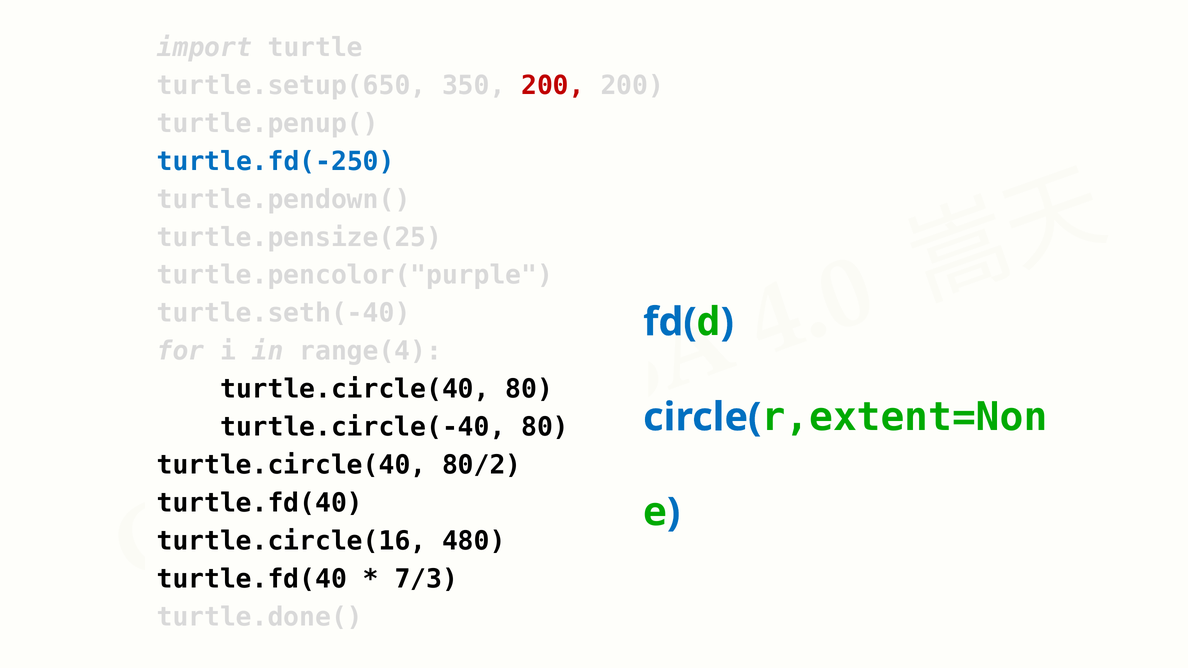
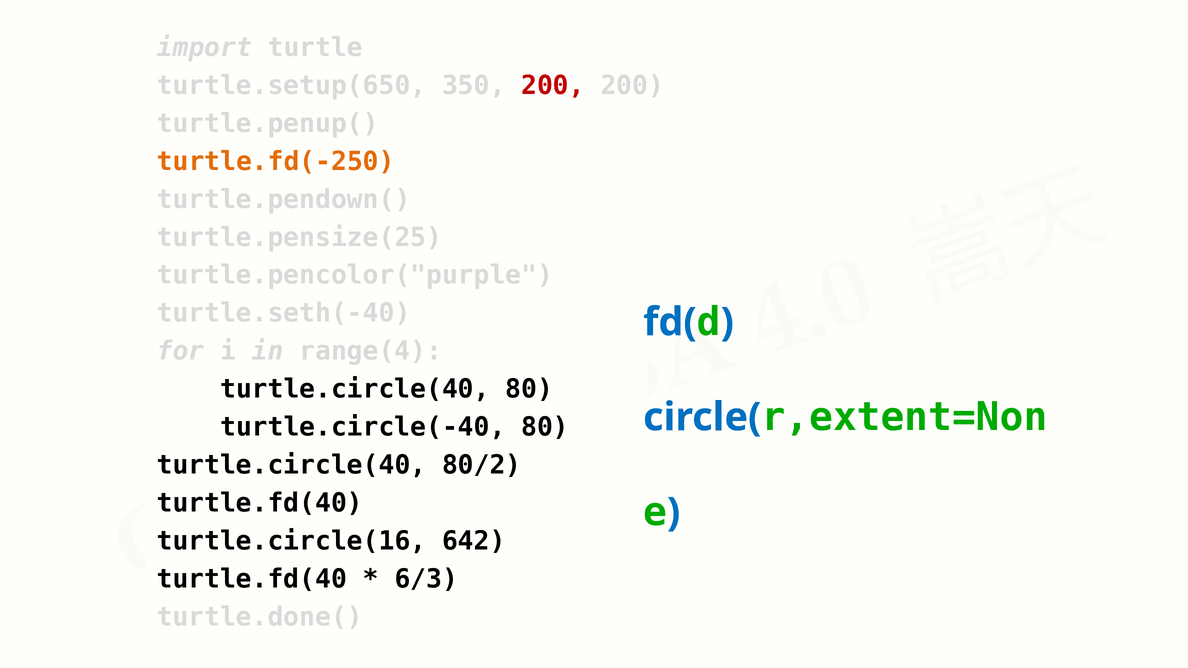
turtle.fd(-250 colour: blue -> orange
480: 480 -> 642
7/3: 7/3 -> 6/3
